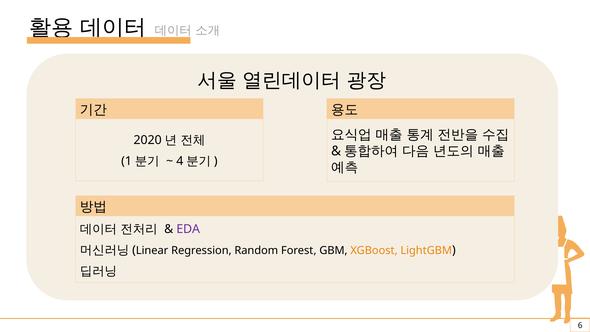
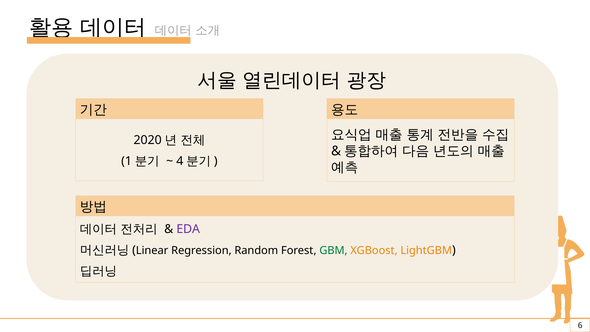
GBM colour: black -> green
